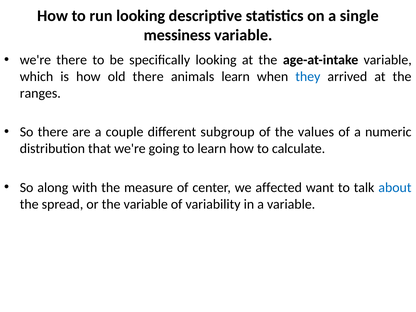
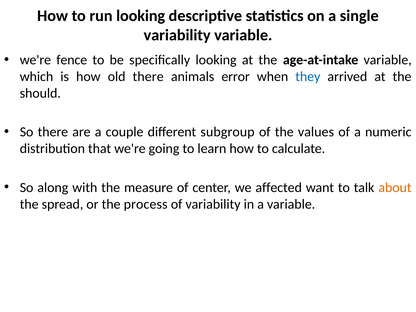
messiness at (177, 35): messiness -> variability
we're there: there -> fence
animals learn: learn -> error
ranges: ranges -> should
about colour: blue -> orange
the variable: variable -> process
